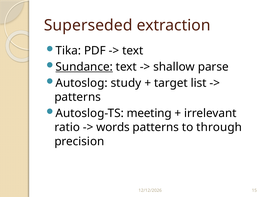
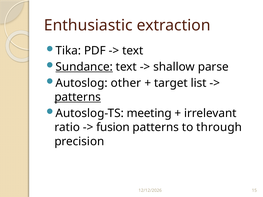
Superseded: Superseded -> Enthusiastic
study: study -> other
patterns at (78, 97) underline: none -> present
words: words -> fusion
